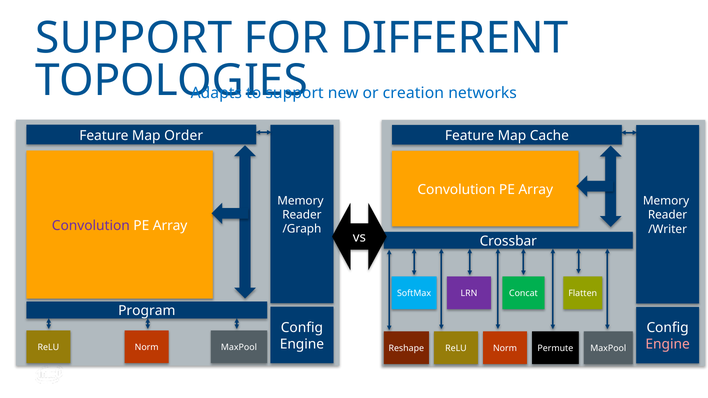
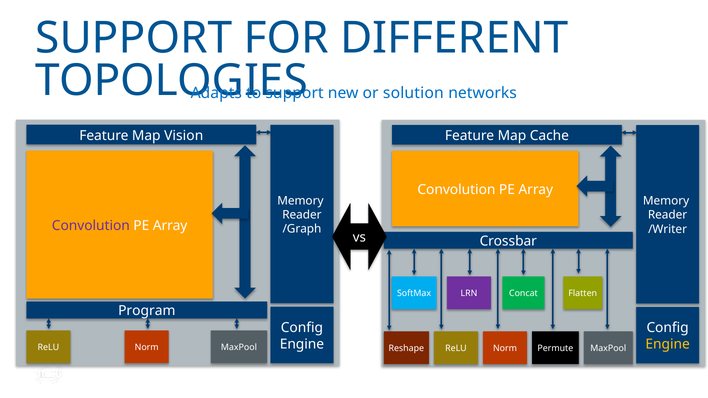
creation: creation -> solution
Order: Order -> Vision
Engine at (668, 345) colour: pink -> yellow
